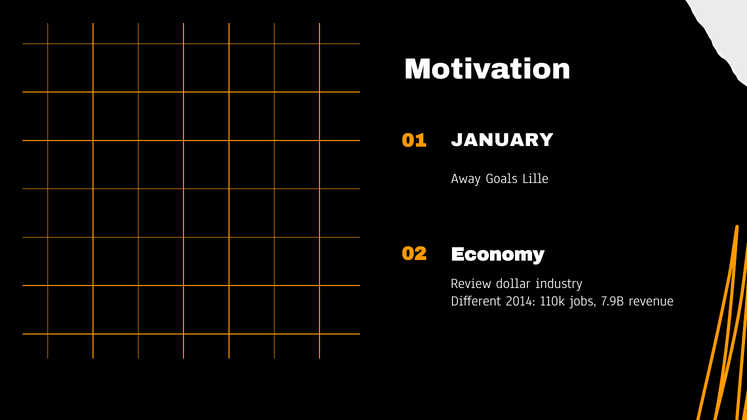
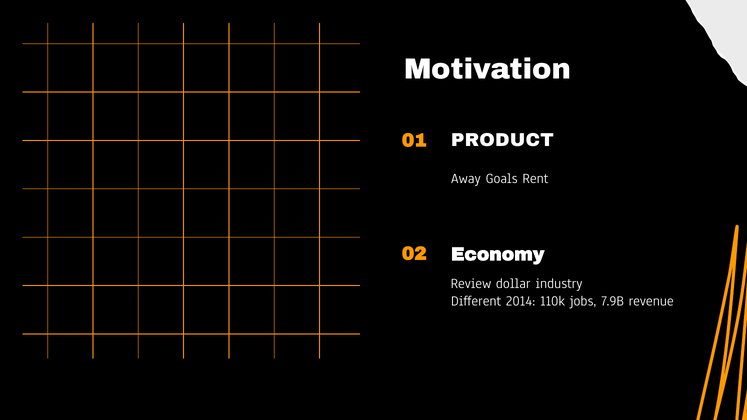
JANUARY: JANUARY -> PRODUCT
Lille: Lille -> Rent
